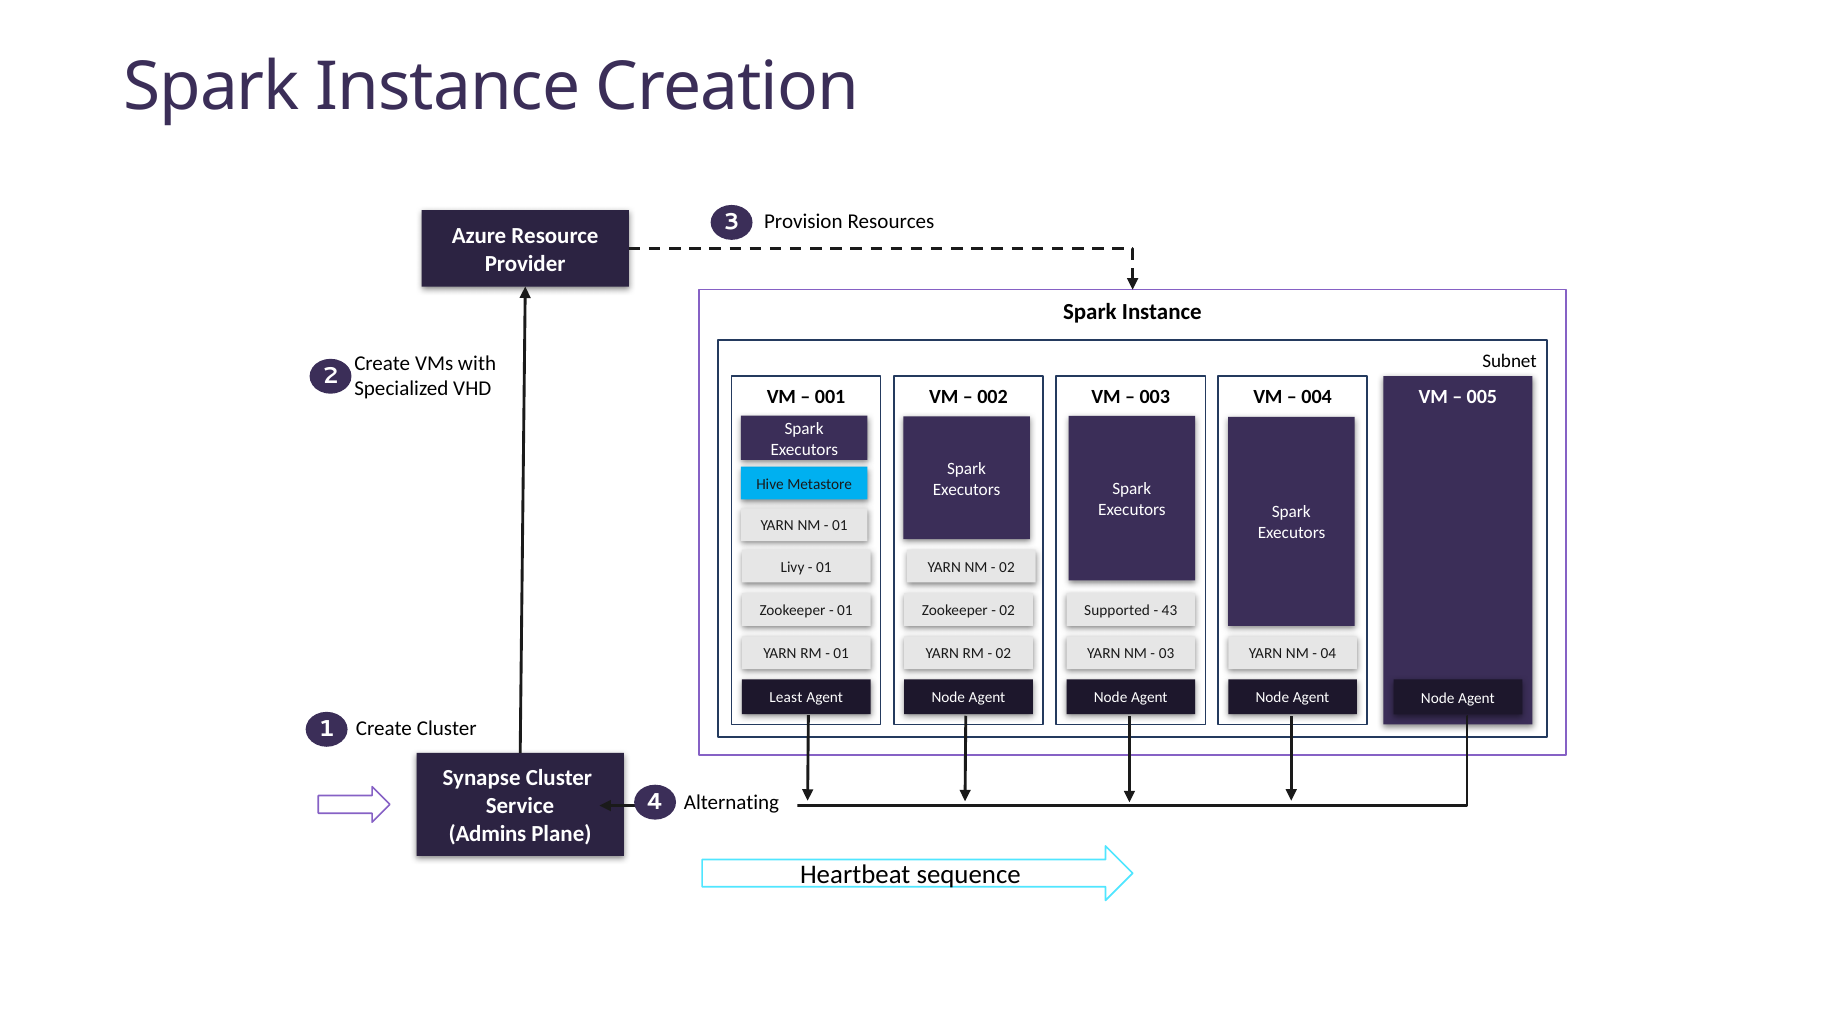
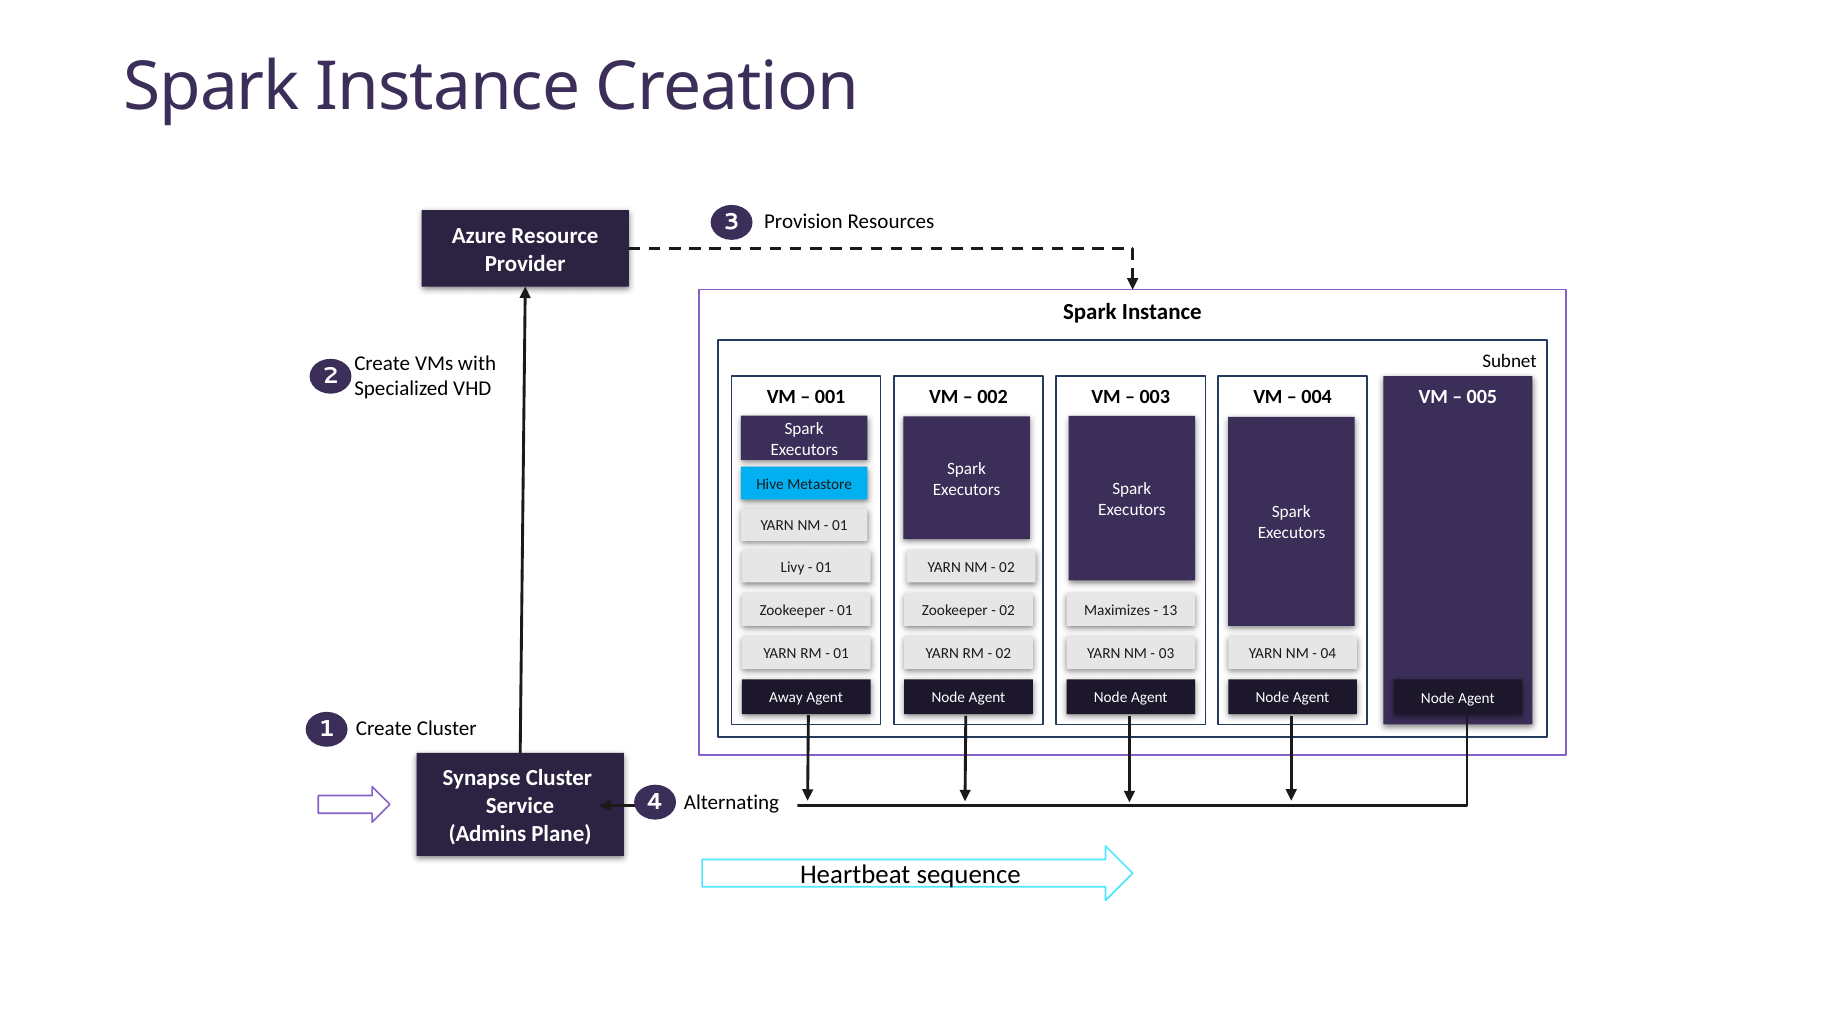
Supported: Supported -> Maximizes
43: 43 -> 13
Least: Least -> Away
